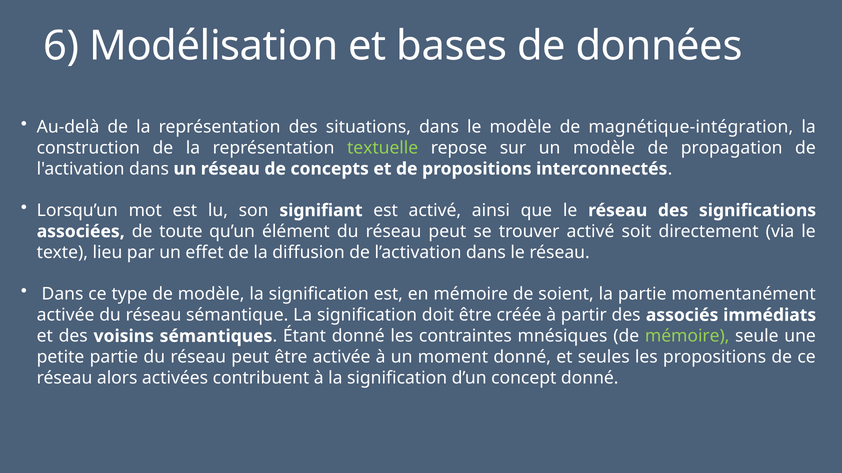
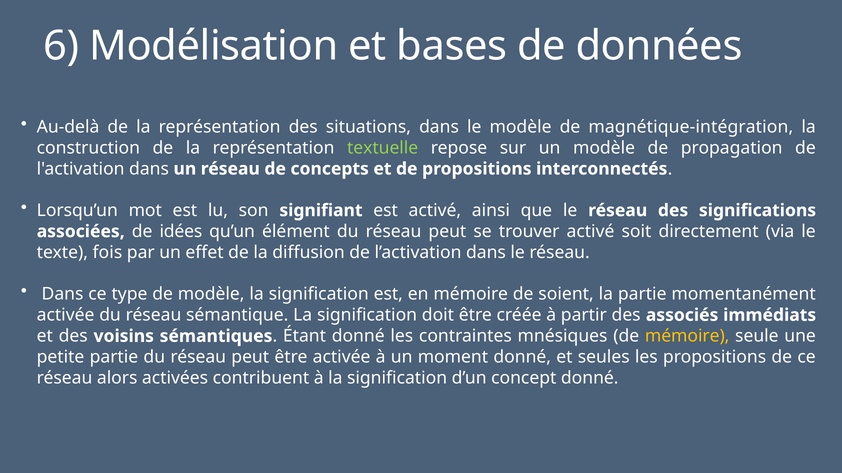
toute: toute -> idées
lieu: lieu -> fois
mémoire at (687, 337) colour: light green -> yellow
